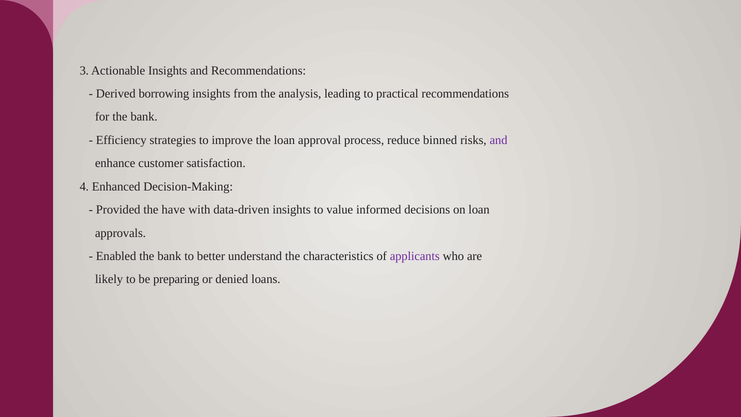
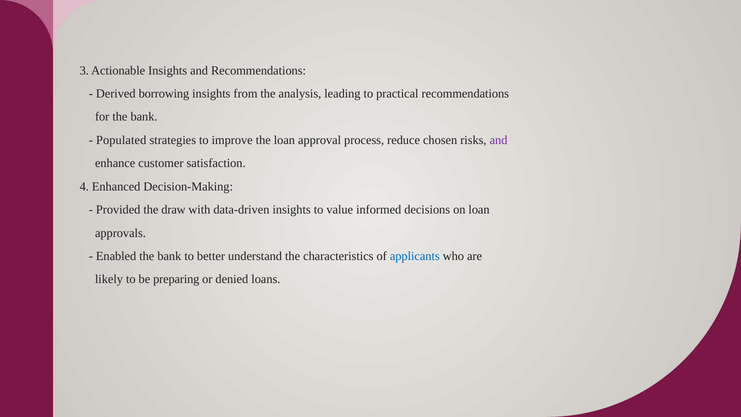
Efficiency: Efficiency -> Populated
binned: binned -> chosen
have: have -> draw
applicants colour: purple -> blue
